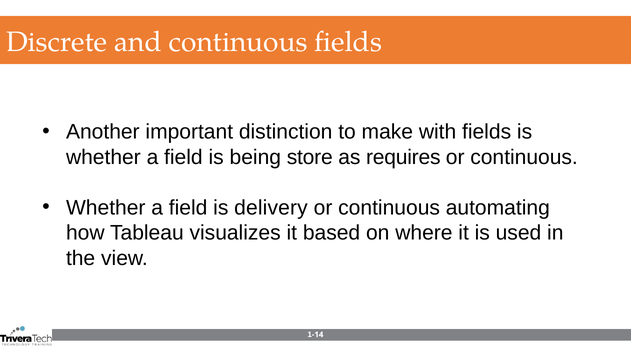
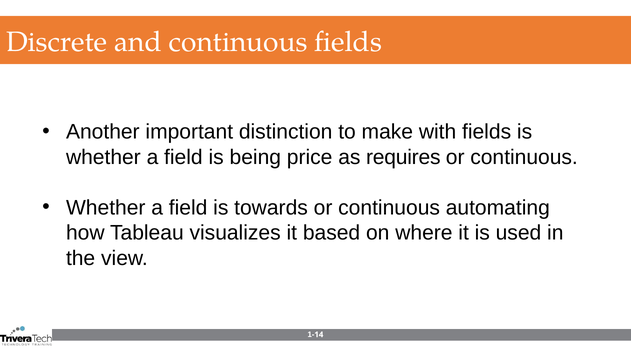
store: store -> price
delivery: delivery -> towards
